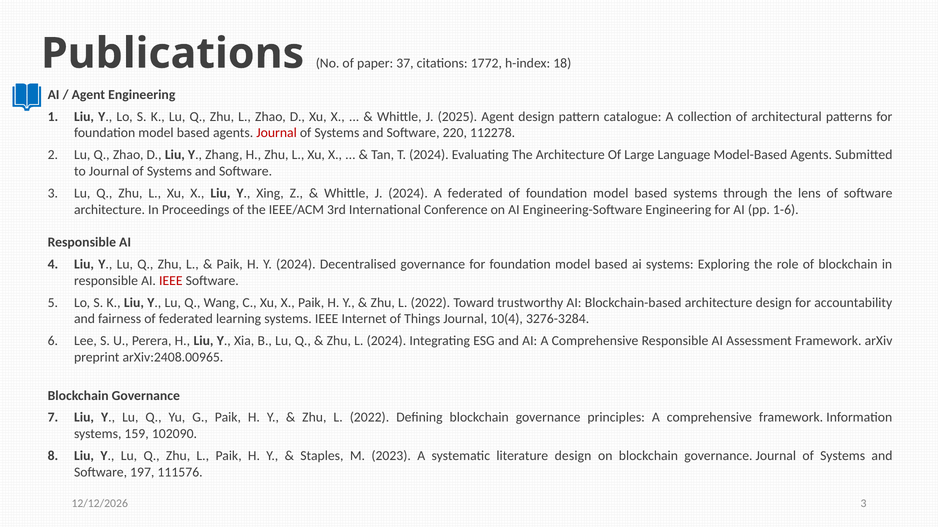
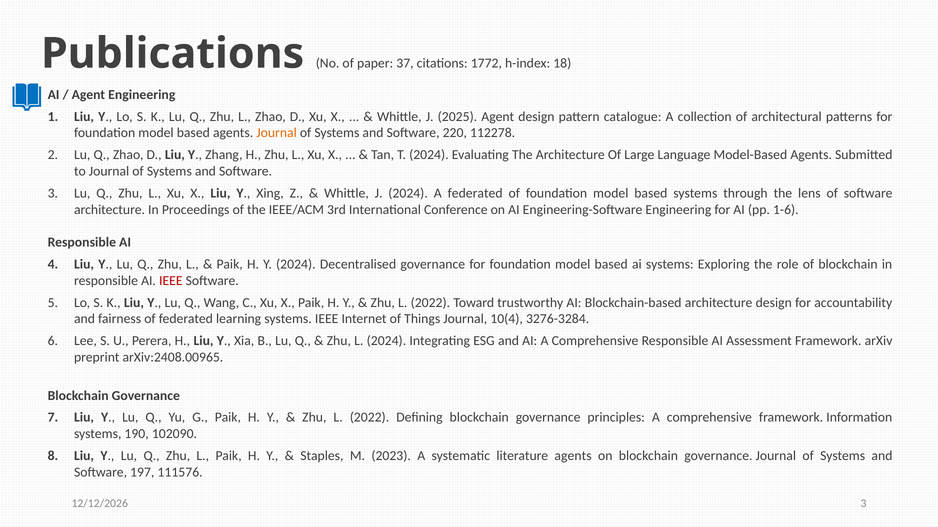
Journal at (277, 133) colour: red -> orange
159: 159 -> 190
literature design: design -> agents
